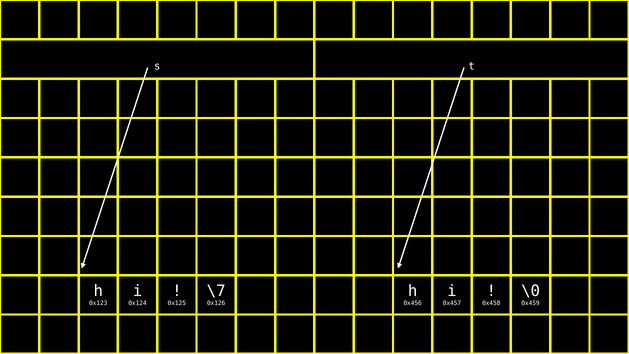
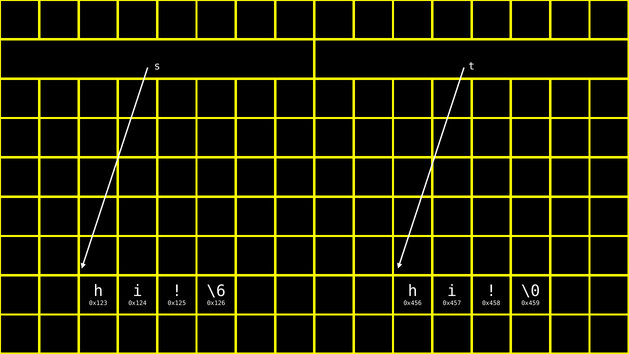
\7: \7 -> \6
